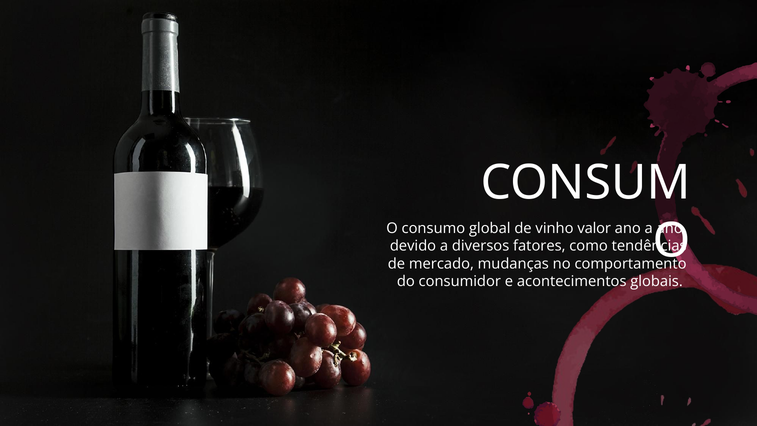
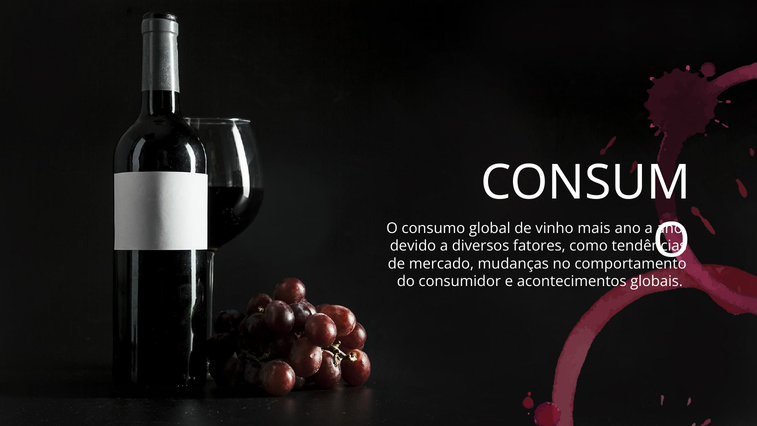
valor: valor -> mais
